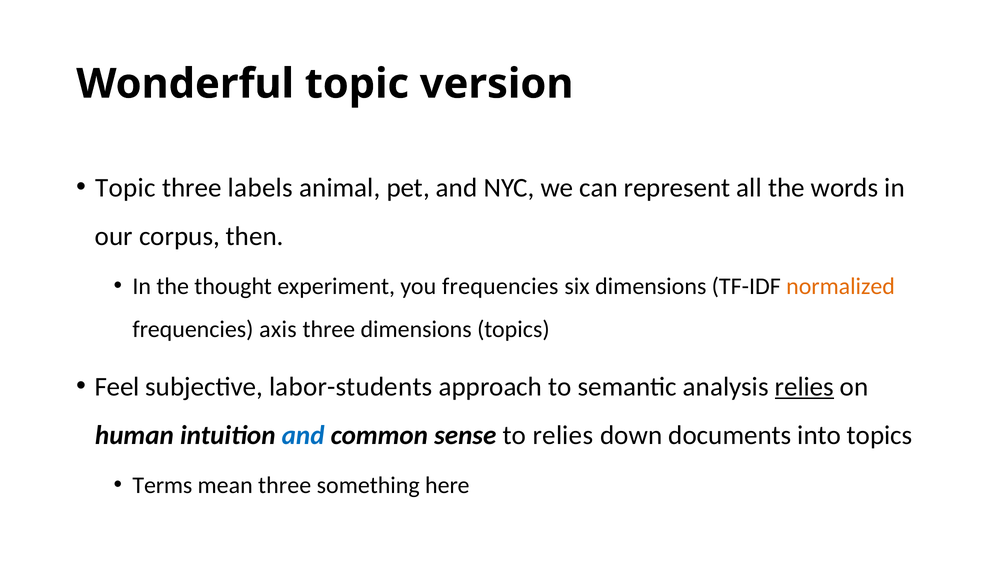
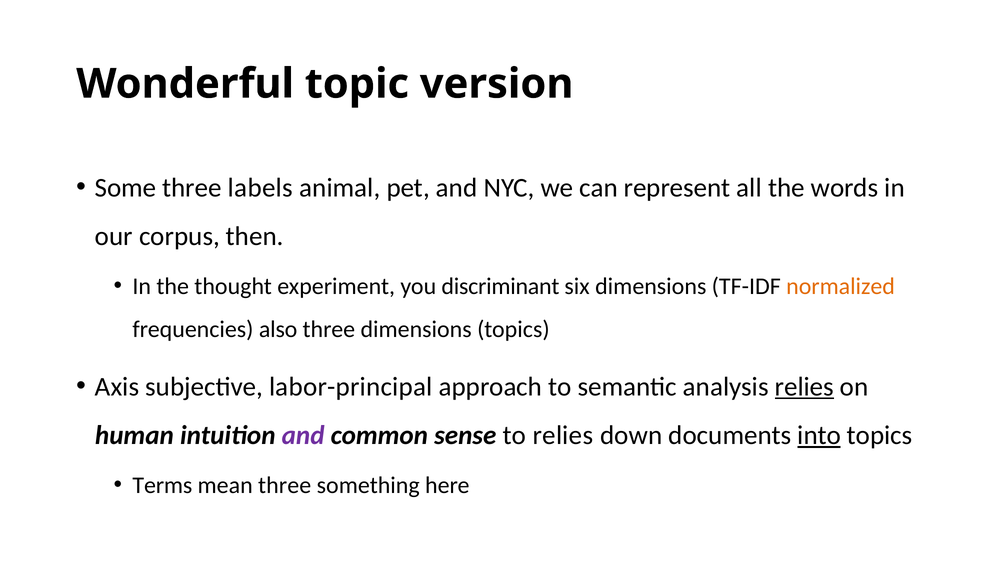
Topic at (125, 188): Topic -> Some
you frequencies: frequencies -> discriminant
axis: axis -> also
Feel: Feel -> Axis
labor-students: labor-students -> labor-principal
and at (303, 436) colour: blue -> purple
into underline: none -> present
